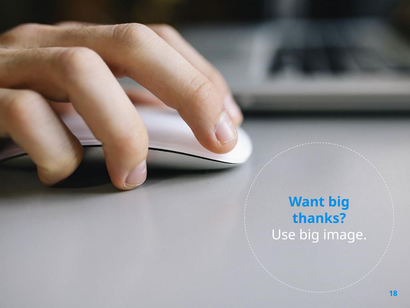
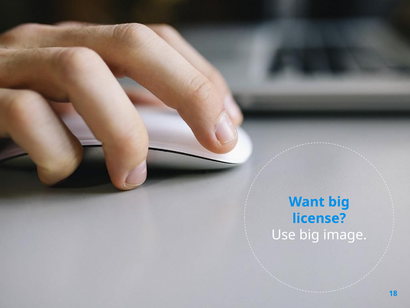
thanks: thanks -> license
